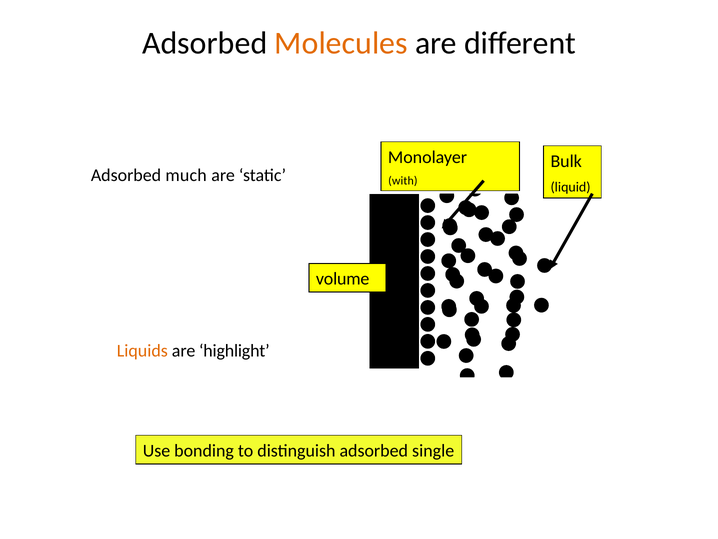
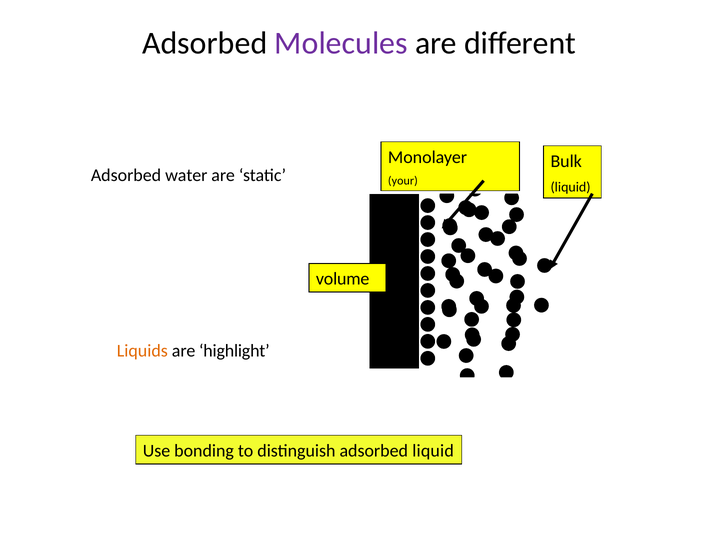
Molecules colour: orange -> purple
much: much -> water
with: with -> your
adsorbed single: single -> liquid
